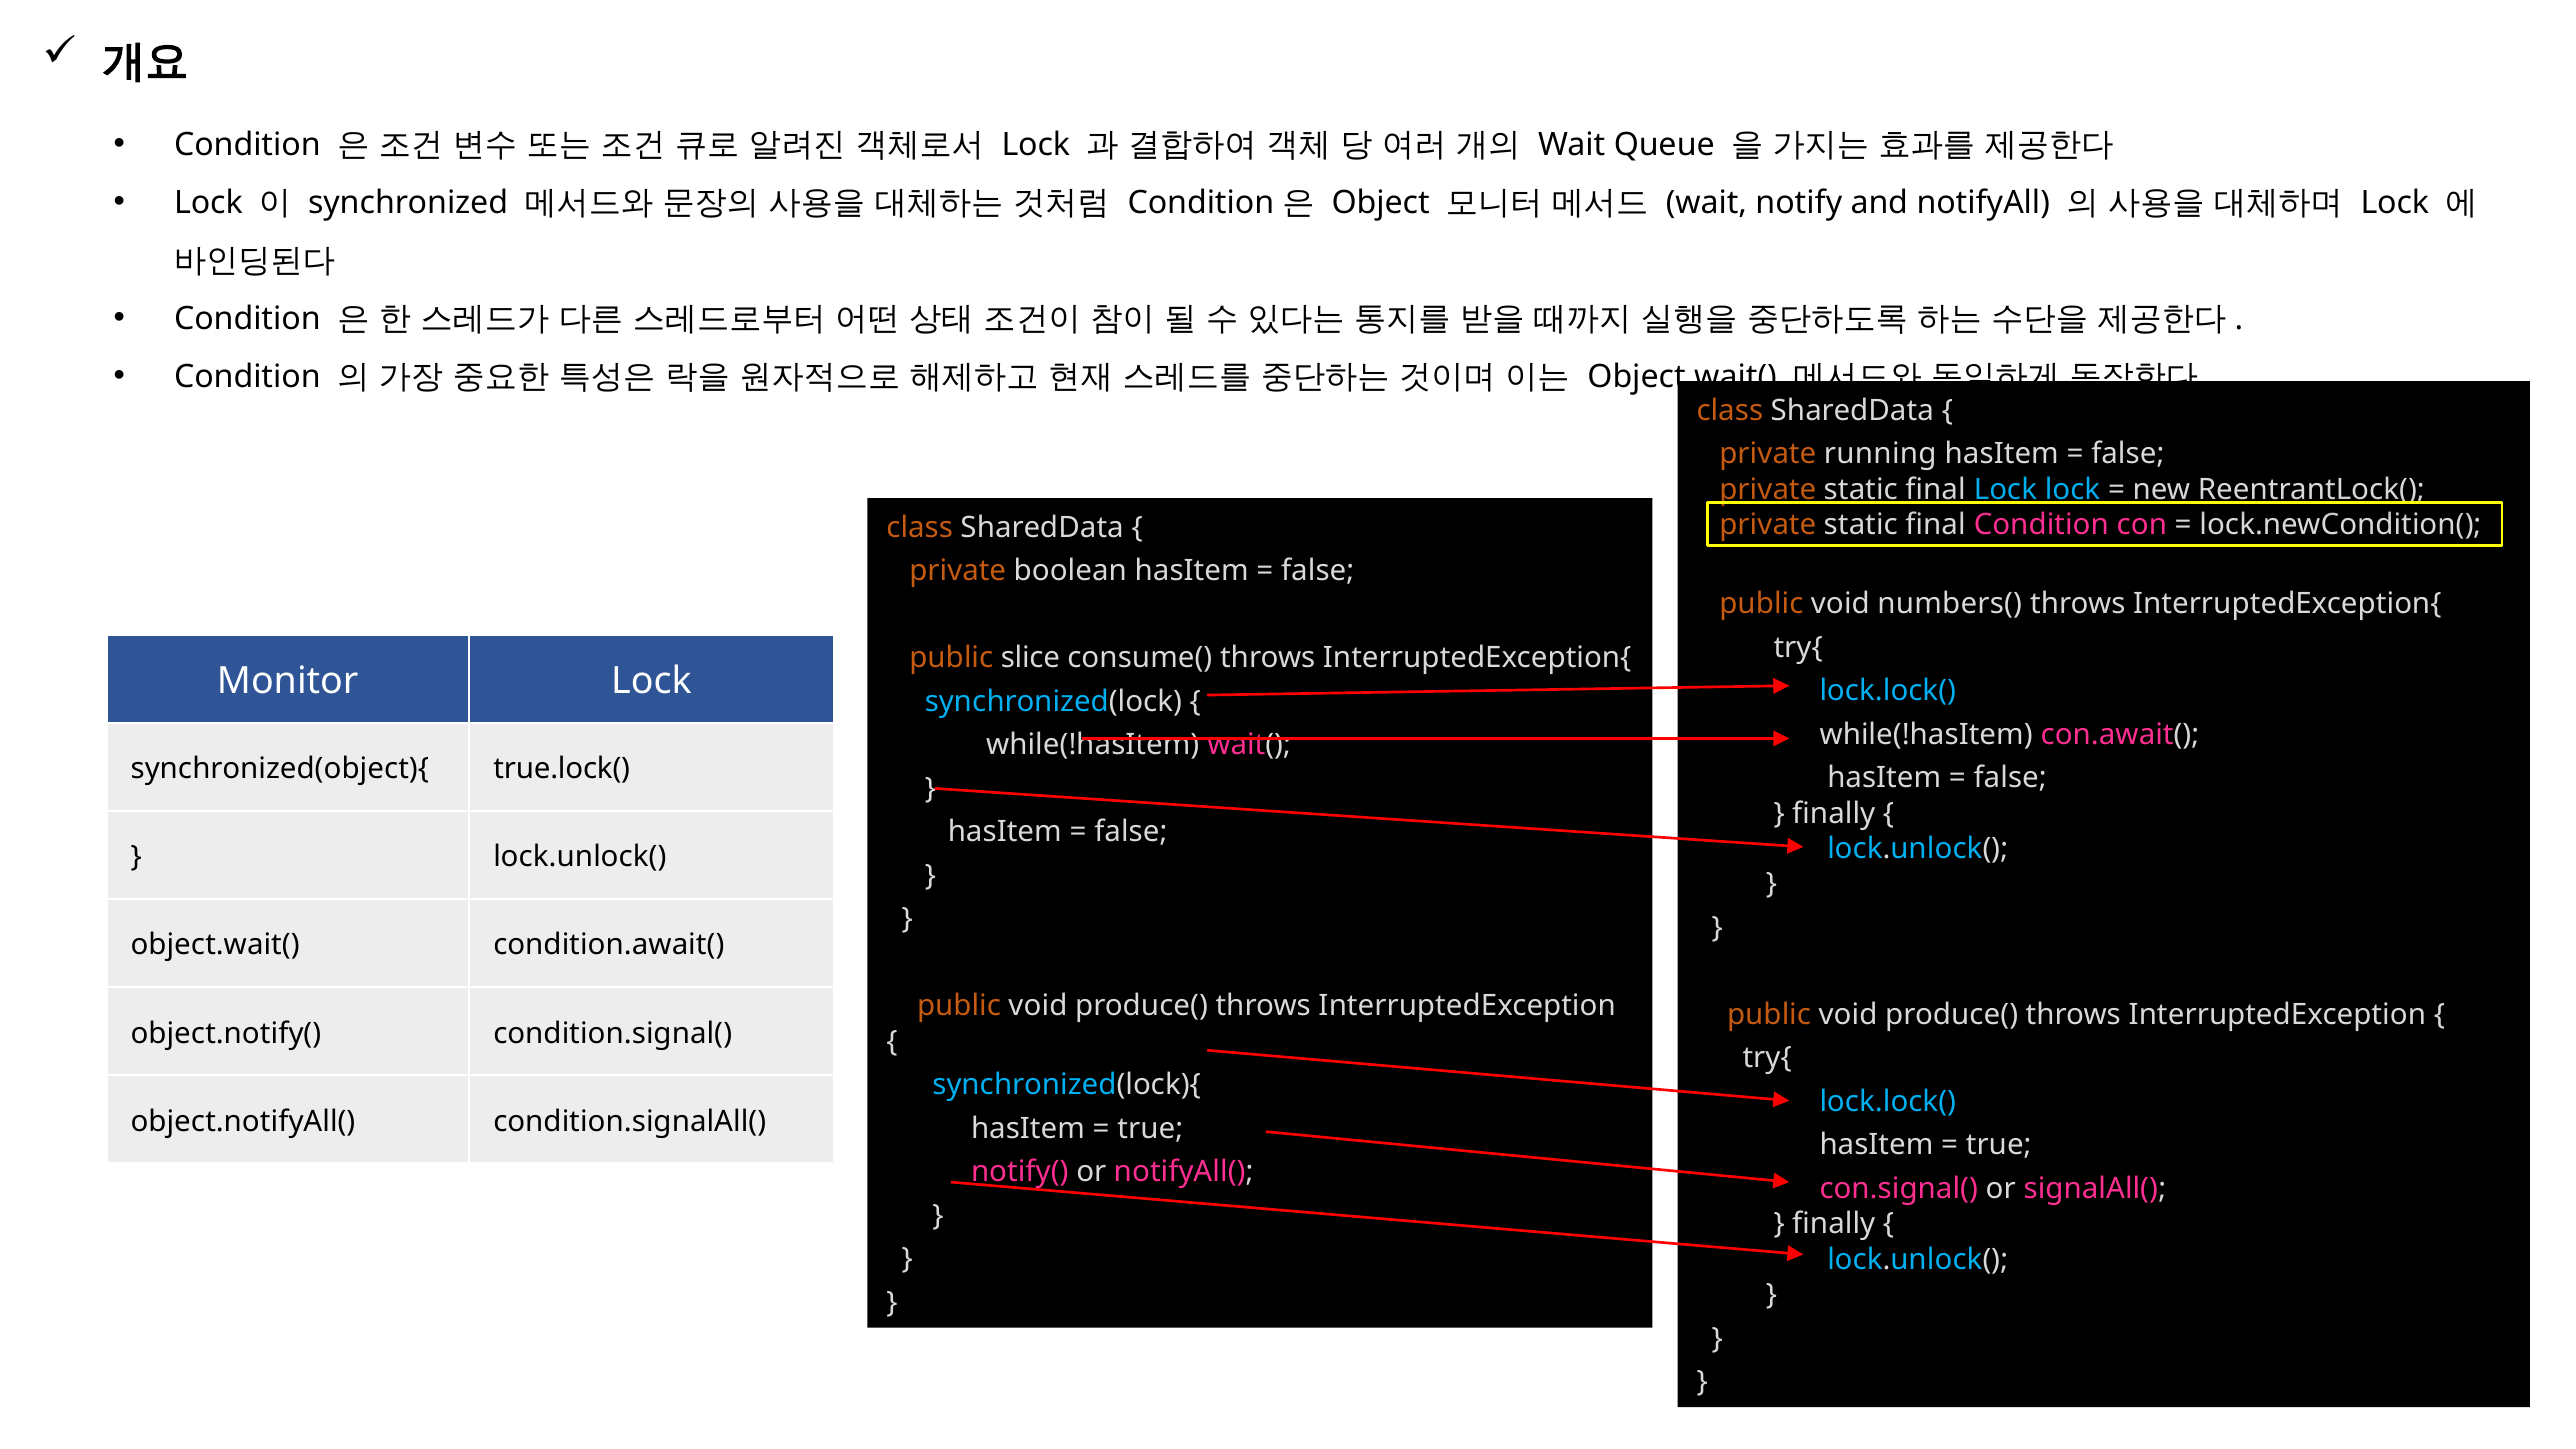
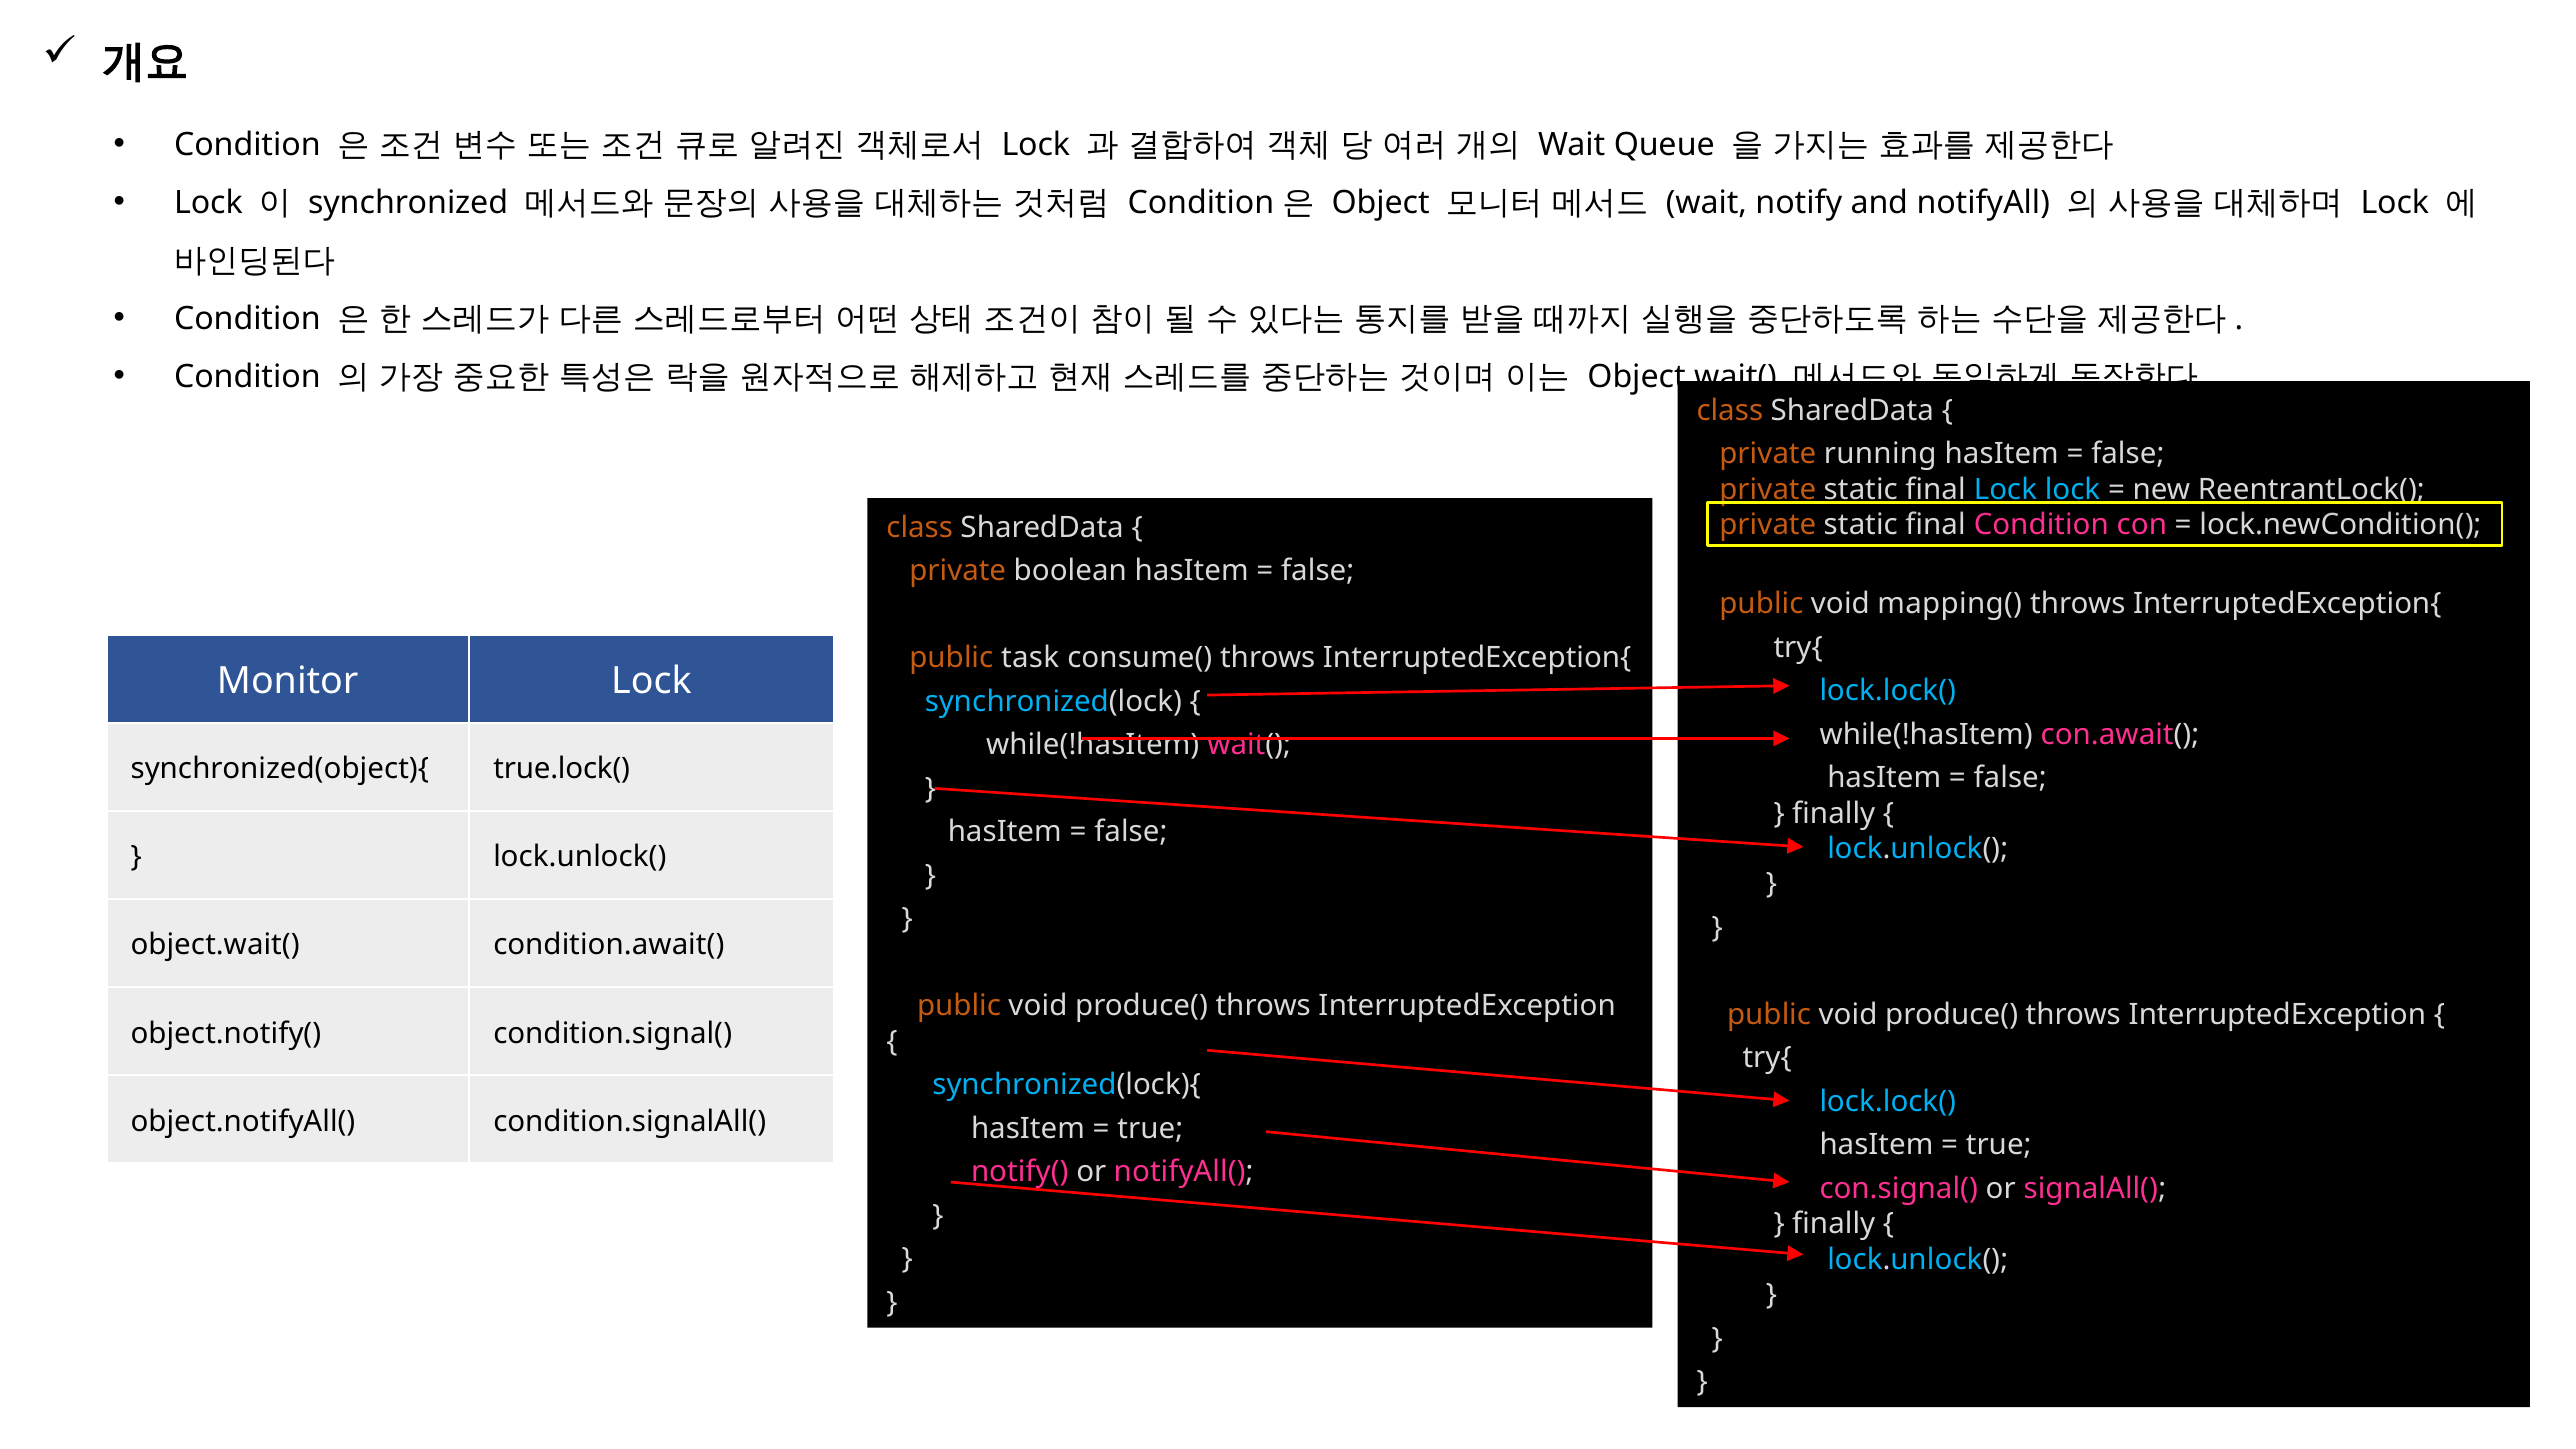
numbers(: numbers( -> mapping(
slice: slice -> task
